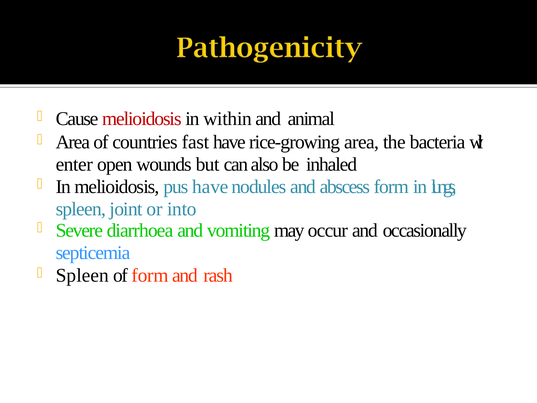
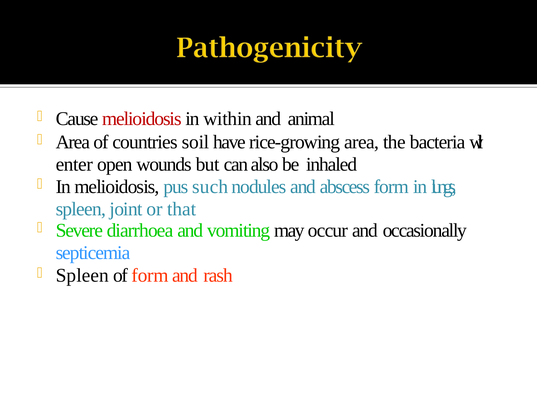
fast: fast -> soil
pus have: have -> such
into: into -> that
